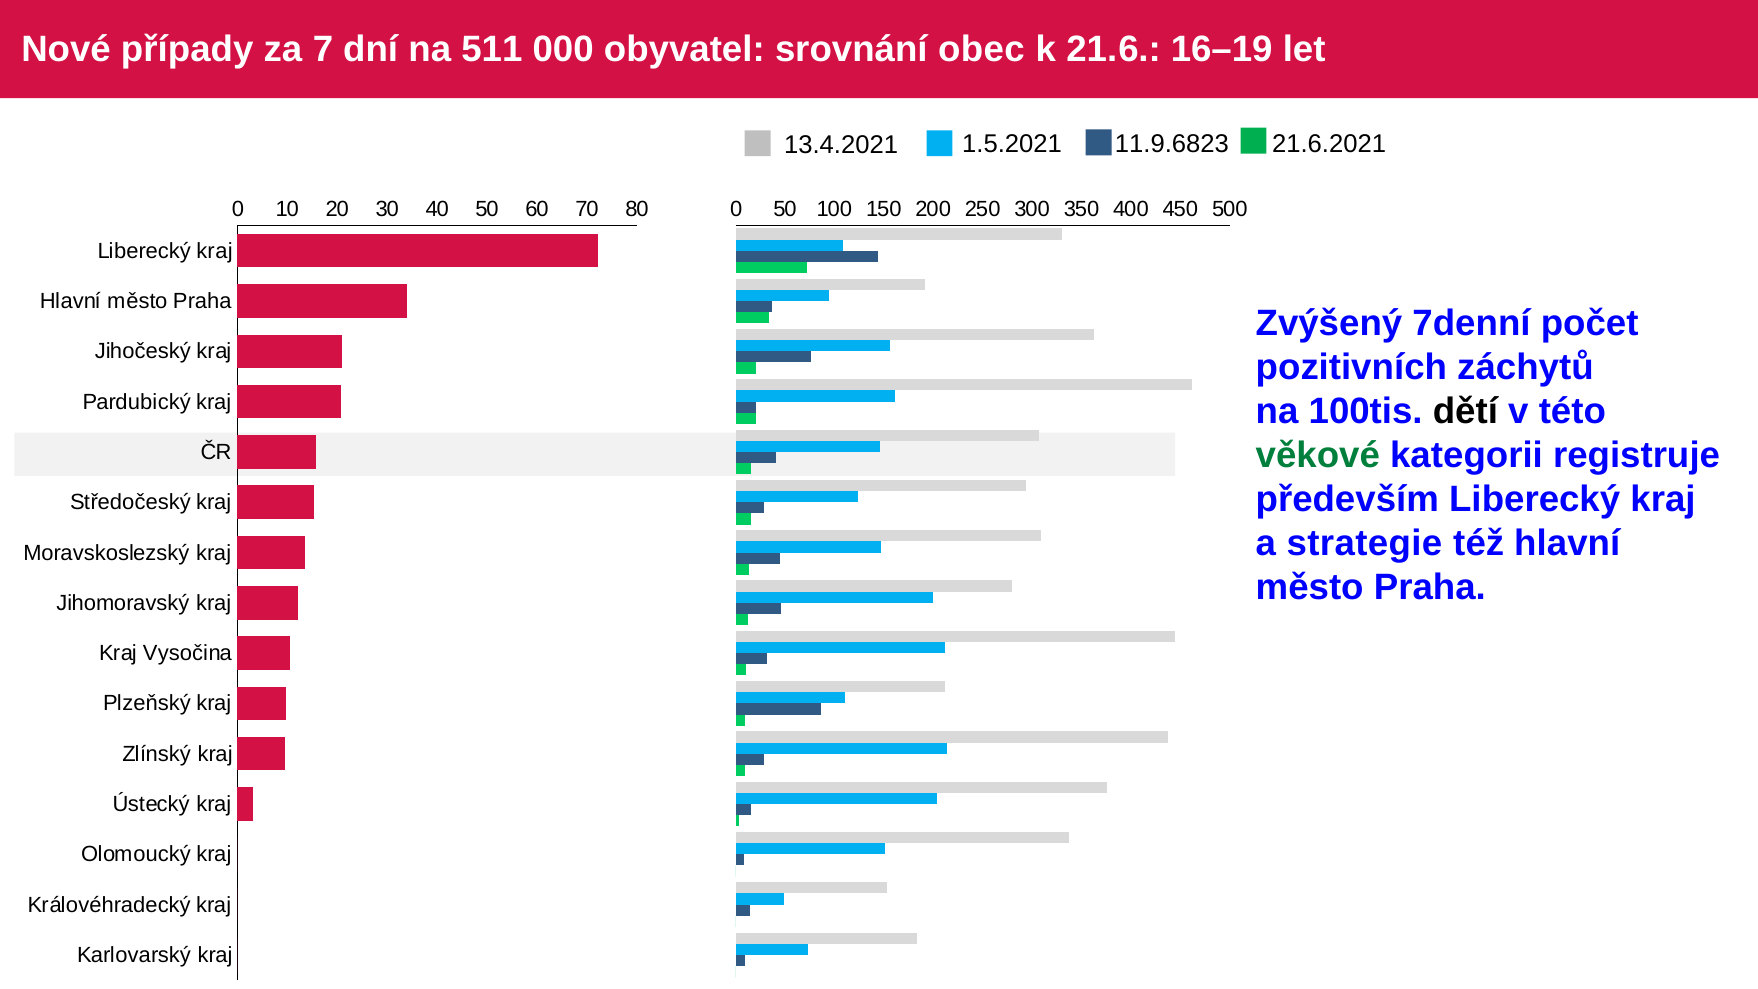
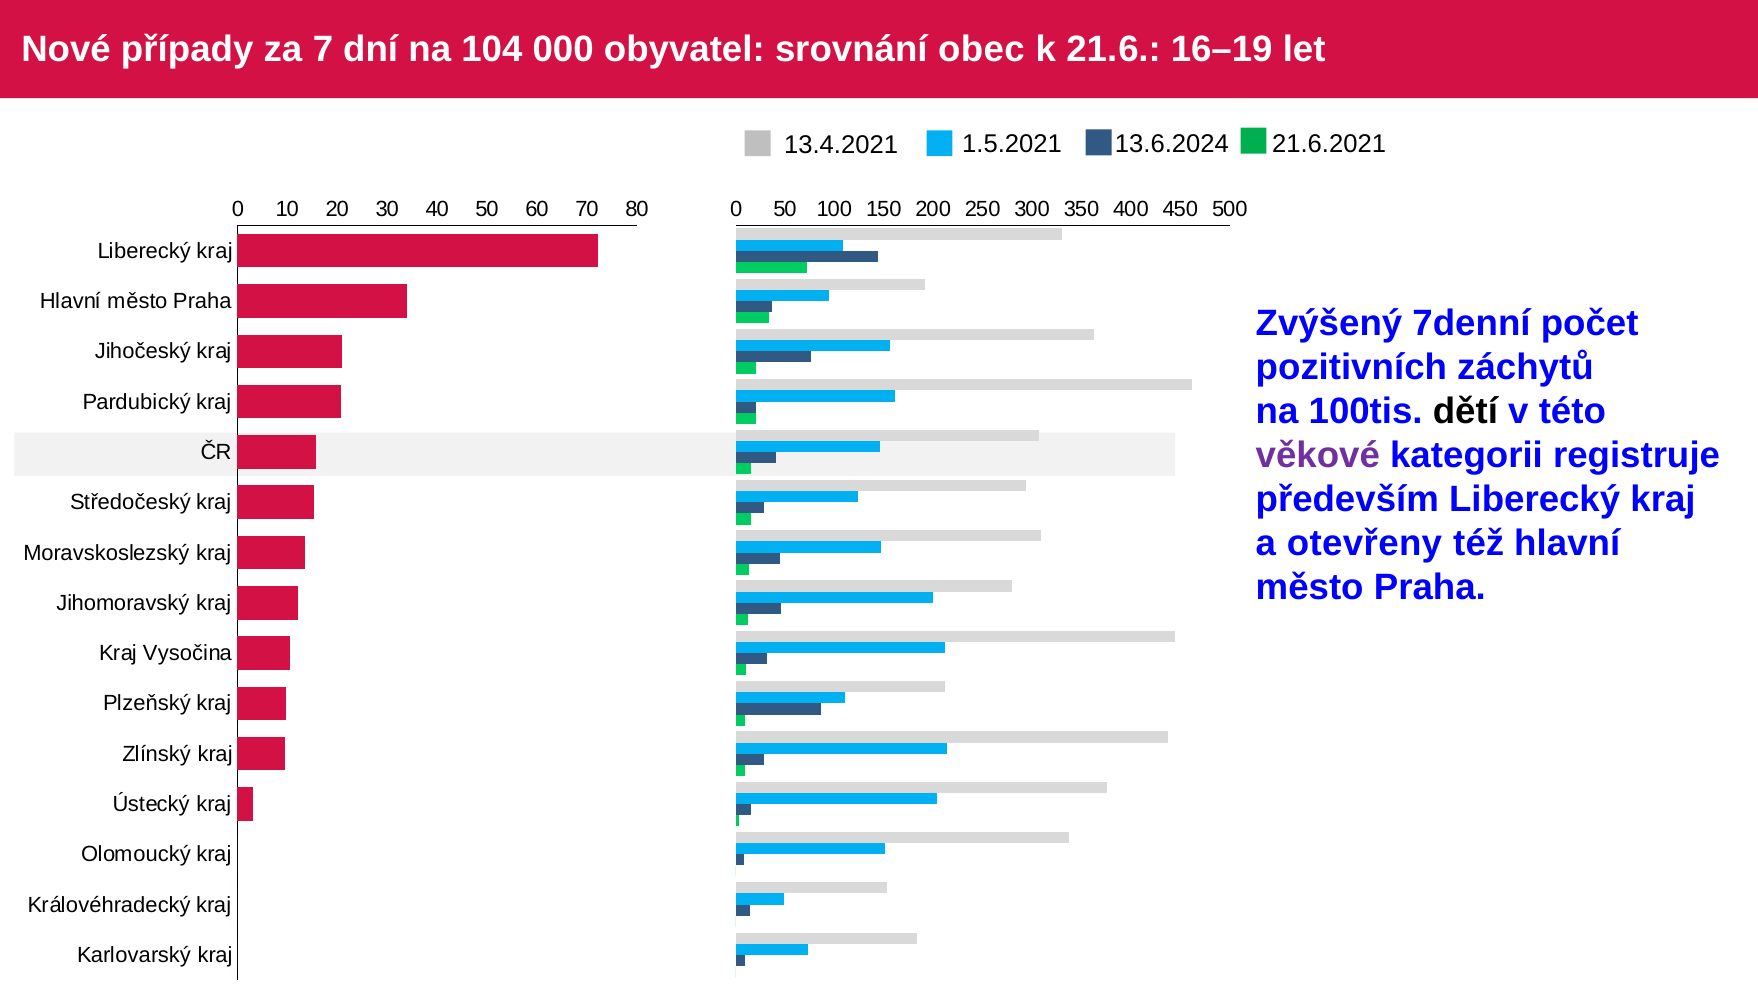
511: 511 -> 104
11.9.6823: 11.9.6823 -> 13.6.2024
věkové colour: green -> purple
strategie: strategie -> otevřeny
